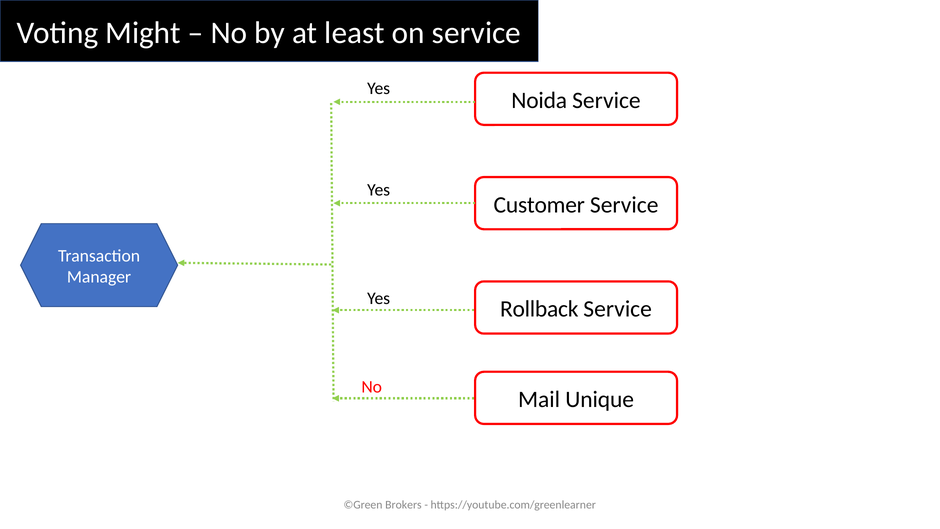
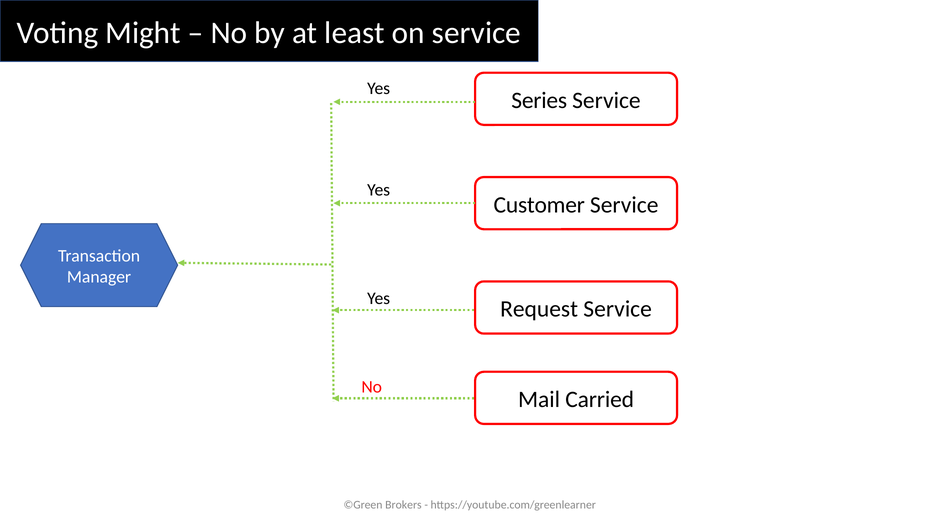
Noida: Noida -> Series
Rollback: Rollback -> Request
Unique: Unique -> Carried
